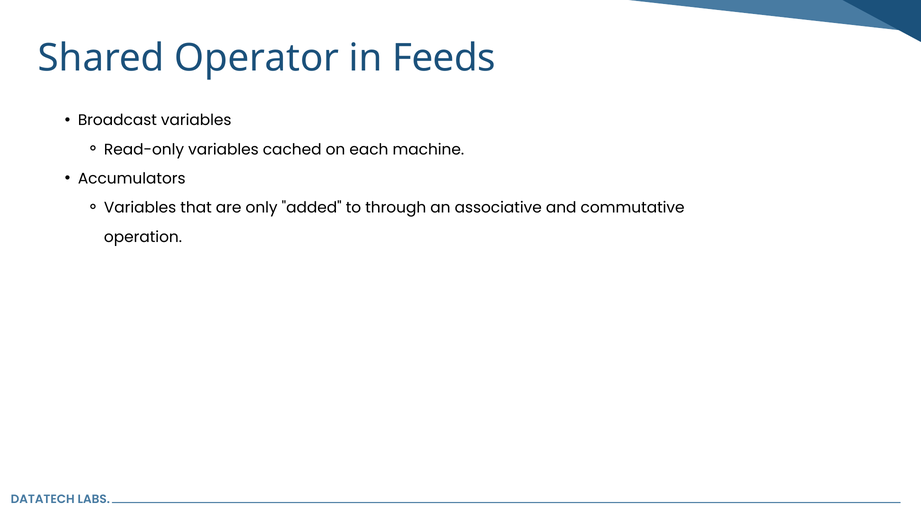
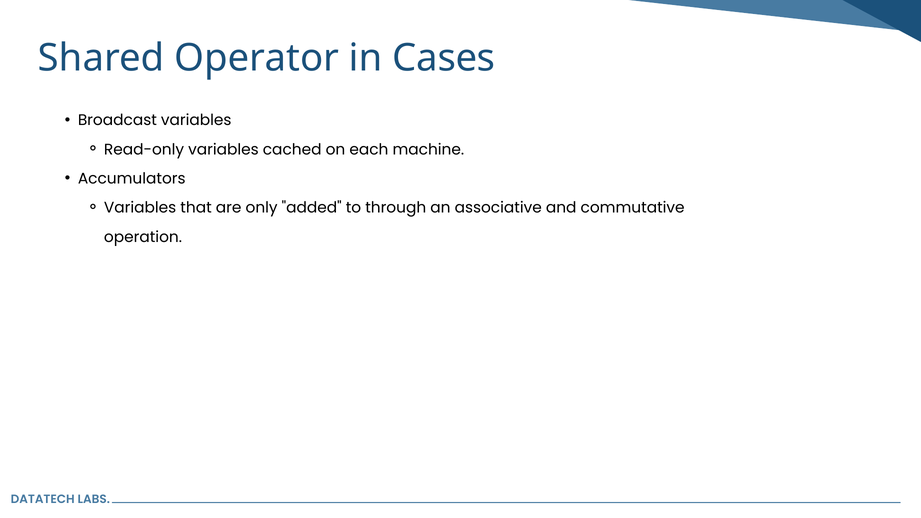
Feeds: Feeds -> Cases
